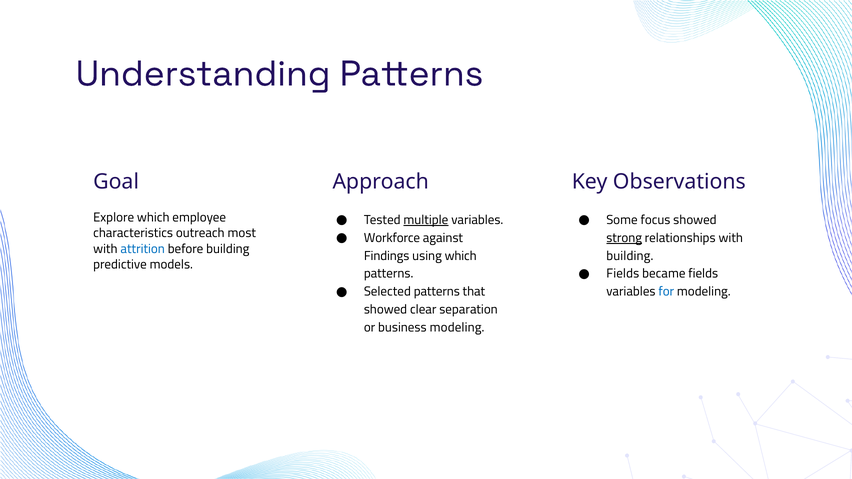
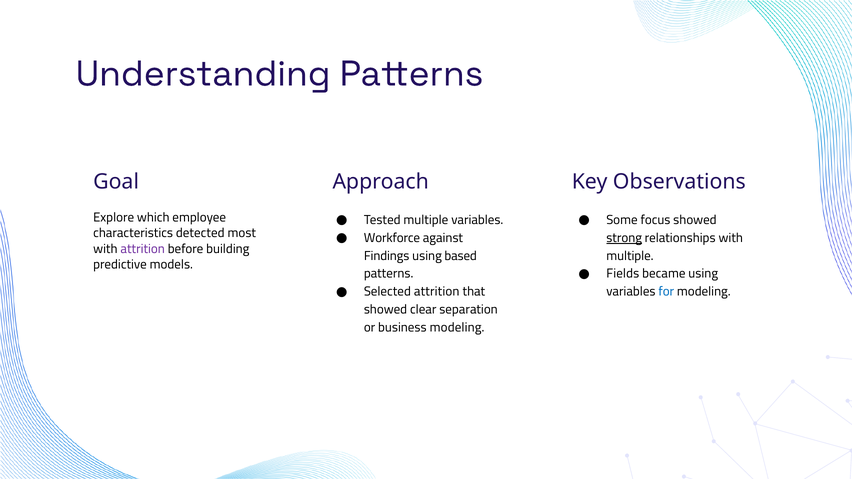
multiple at (426, 220) underline: present -> none
outreach: outreach -> detected
attrition at (143, 249) colour: blue -> purple
using which: which -> based
building at (630, 256): building -> multiple
became fields: fields -> using
Selected patterns: patterns -> attrition
